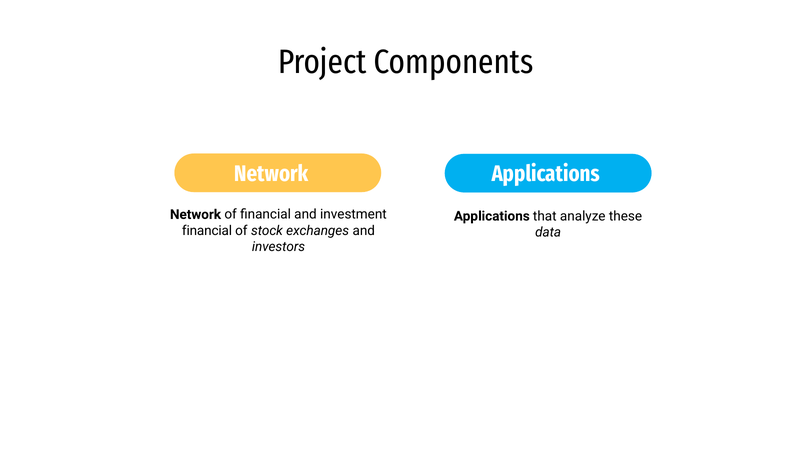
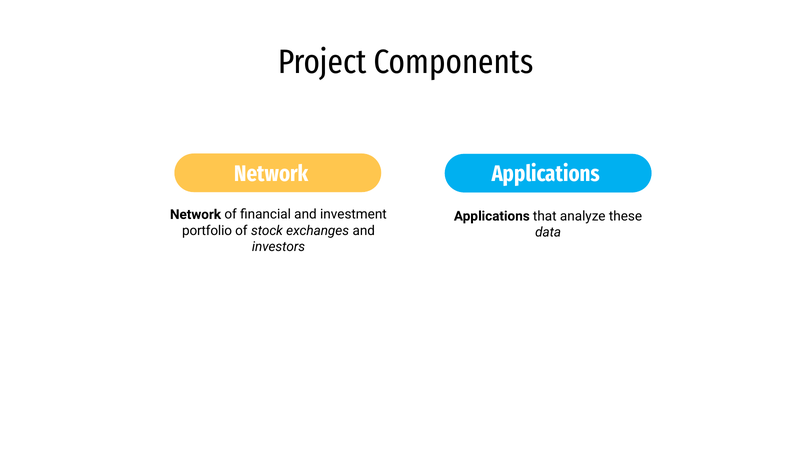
financial at (207, 231): financial -> portfolio
